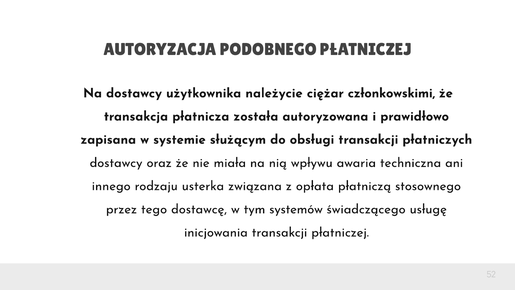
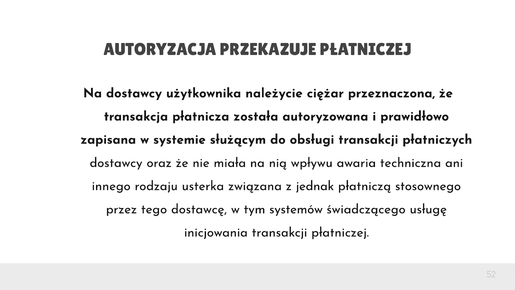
PODOBNEGO: PODOBNEGO -> PRZEKAZUJE
członkowskimi: członkowskimi -> przeznaczona
opłata: opłata -> jednak
